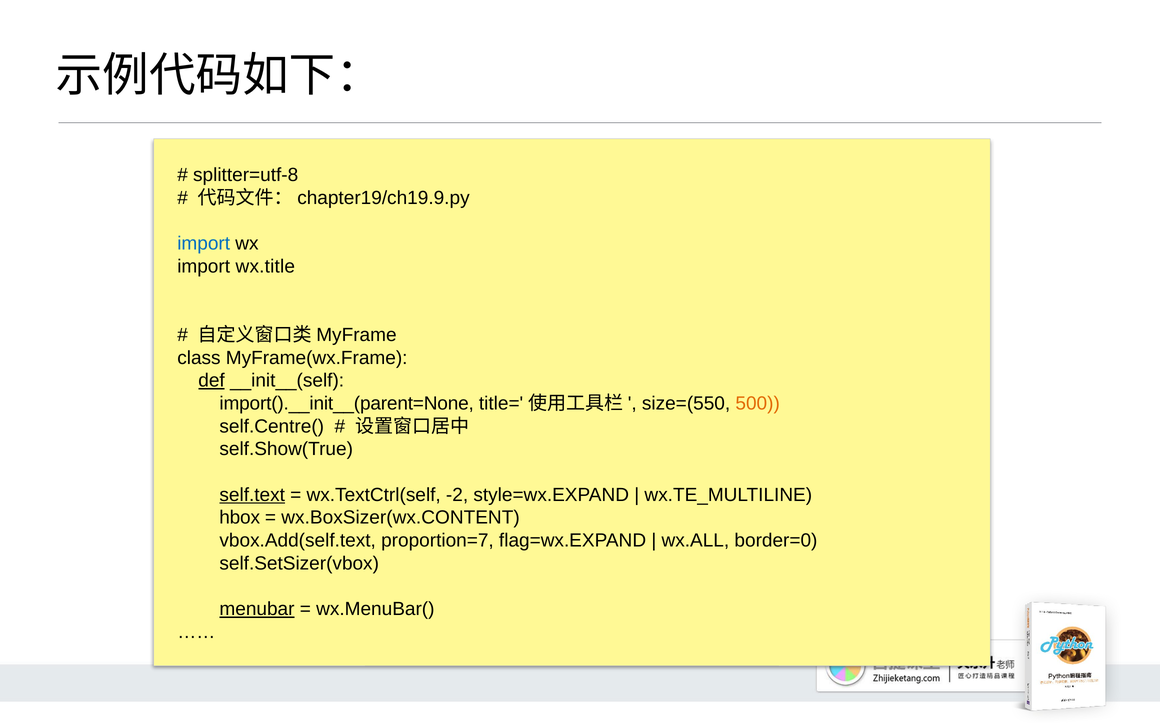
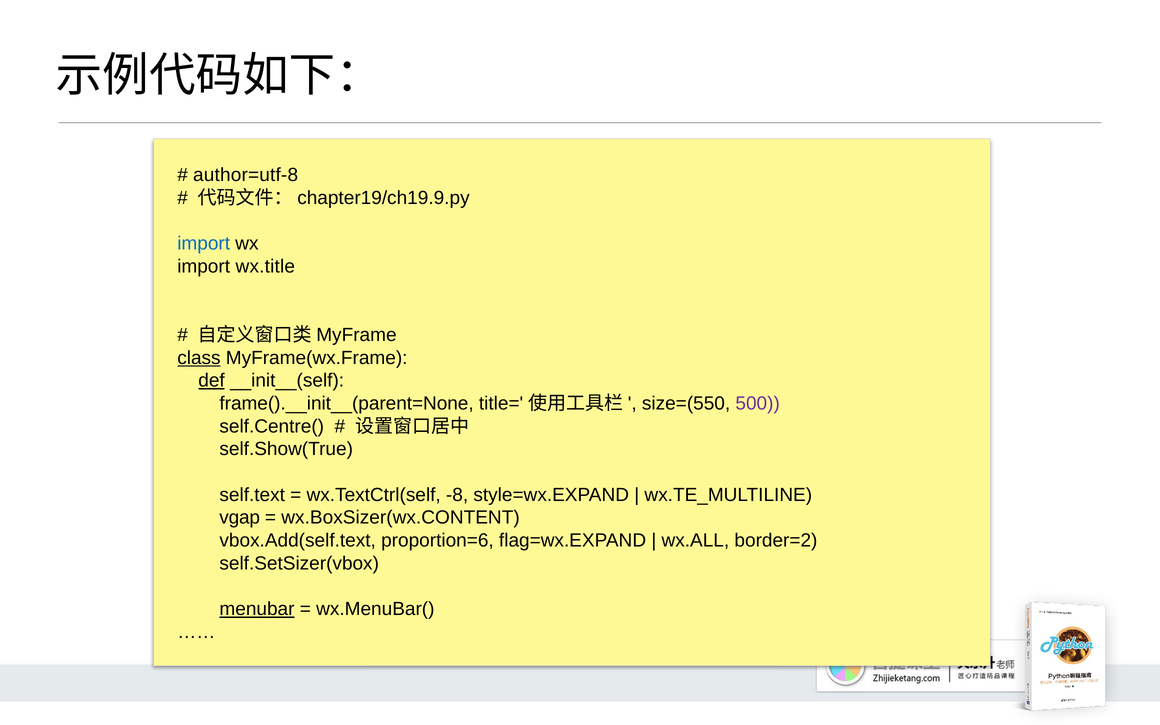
splitter=utf-8: splitter=utf-8 -> author=utf-8
class underline: none -> present
import().__init__(parent=None: import().__init__(parent=None -> frame().__init__(parent=None
500 colour: orange -> purple
self.text underline: present -> none
-2: -2 -> -8
hbox: hbox -> vgap
proportion=7: proportion=7 -> proportion=6
border=0: border=0 -> border=2
